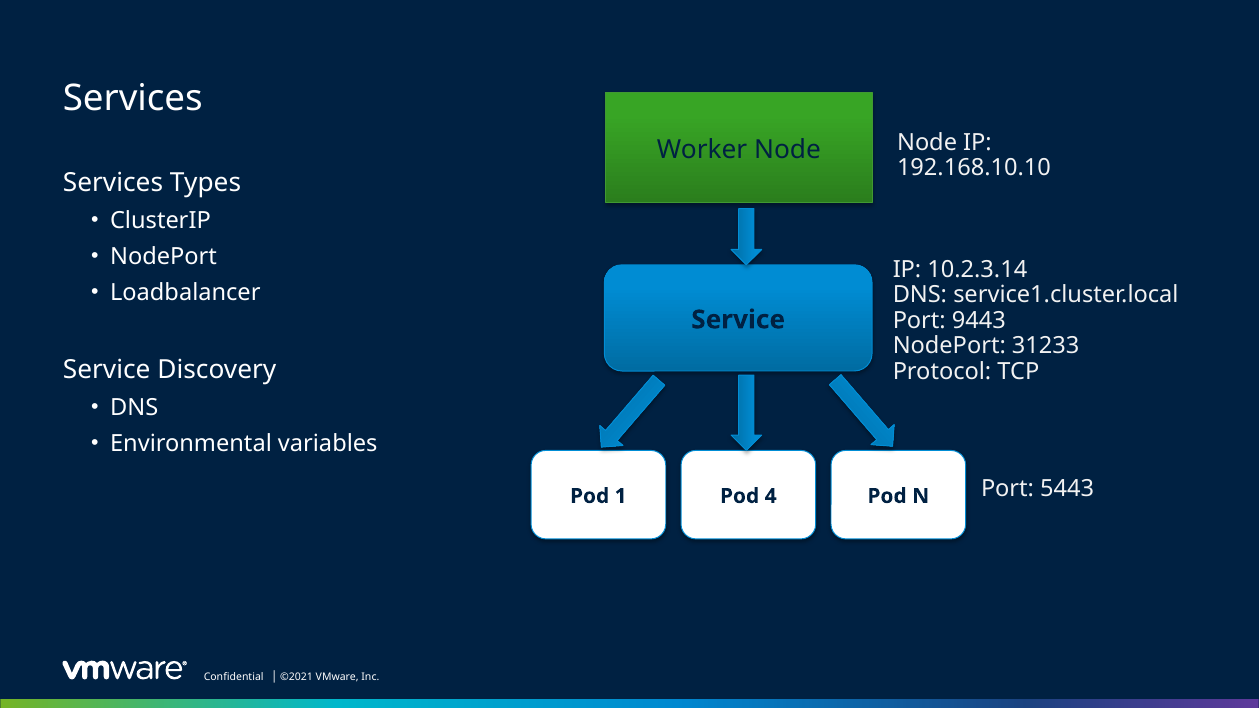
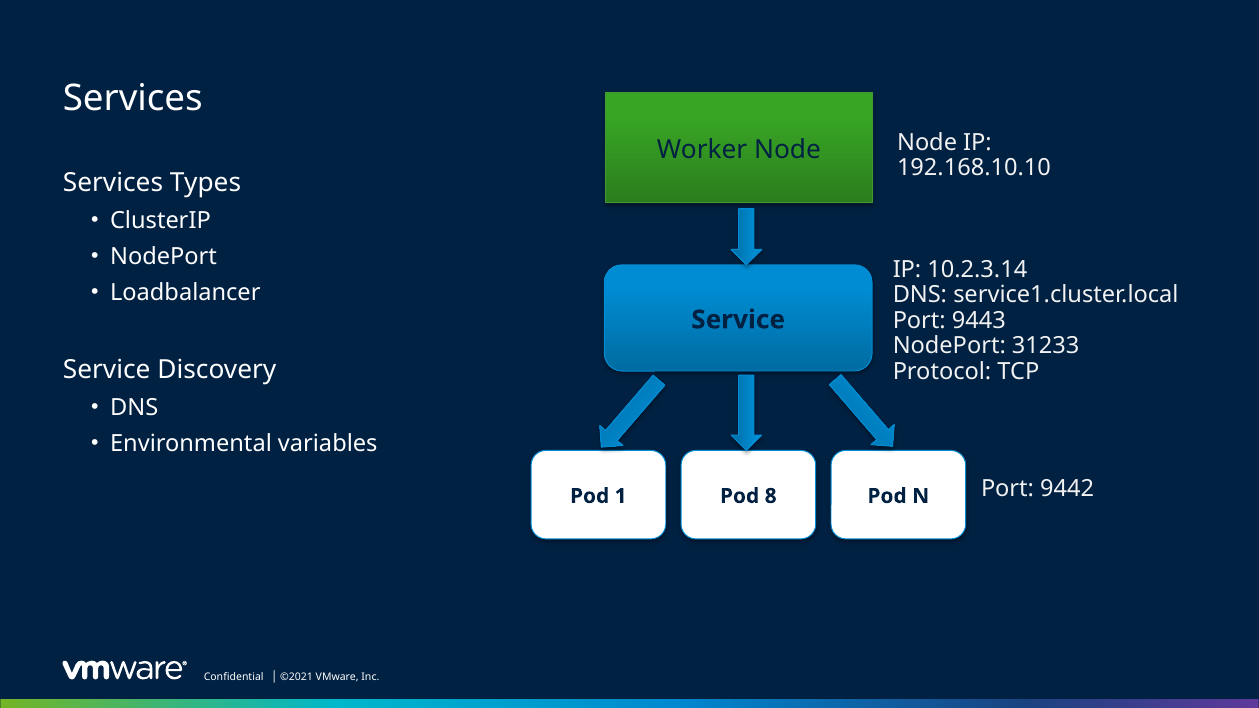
5443: 5443 -> 9442
4: 4 -> 8
